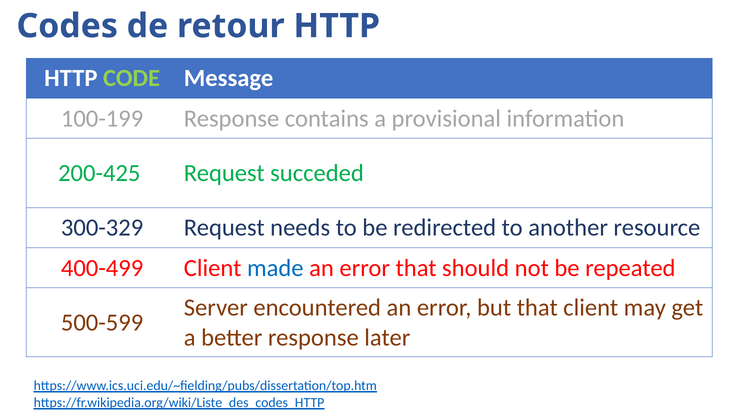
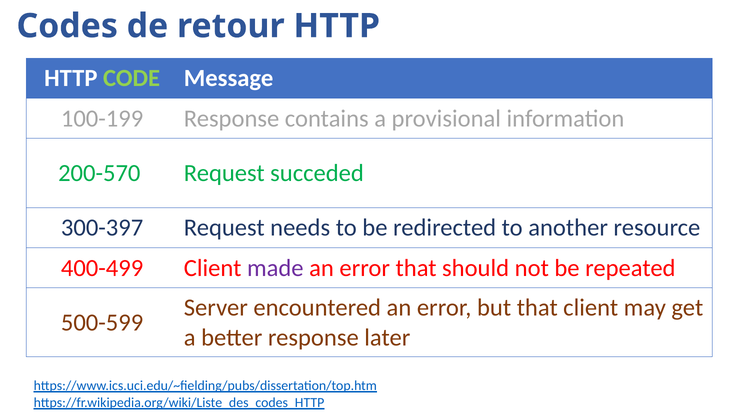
200-425: 200-425 -> 200-570
300-329: 300-329 -> 300-397
made colour: blue -> purple
